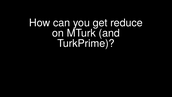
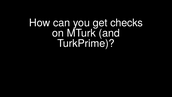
reduce: reduce -> checks
